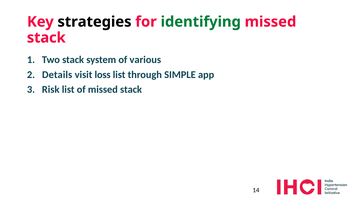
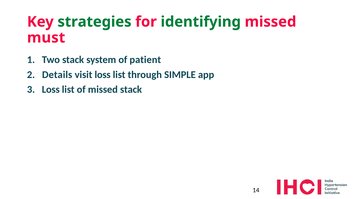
strategies colour: black -> green
stack at (46, 38): stack -> must
various: various -> patient
Risk at (51, 90): Risk -> Loss
